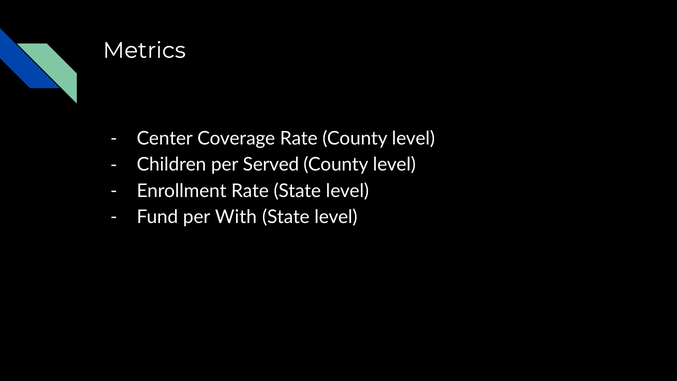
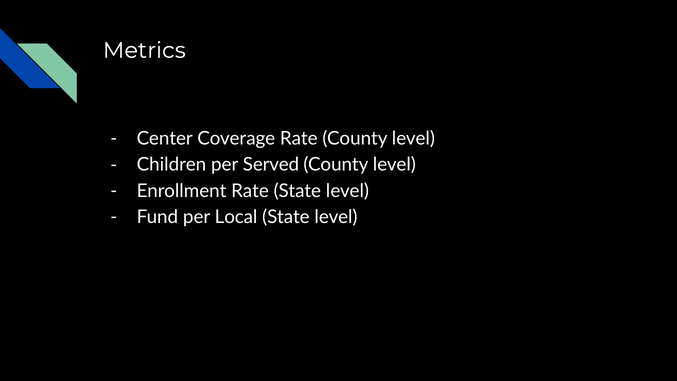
With: With -> Local
